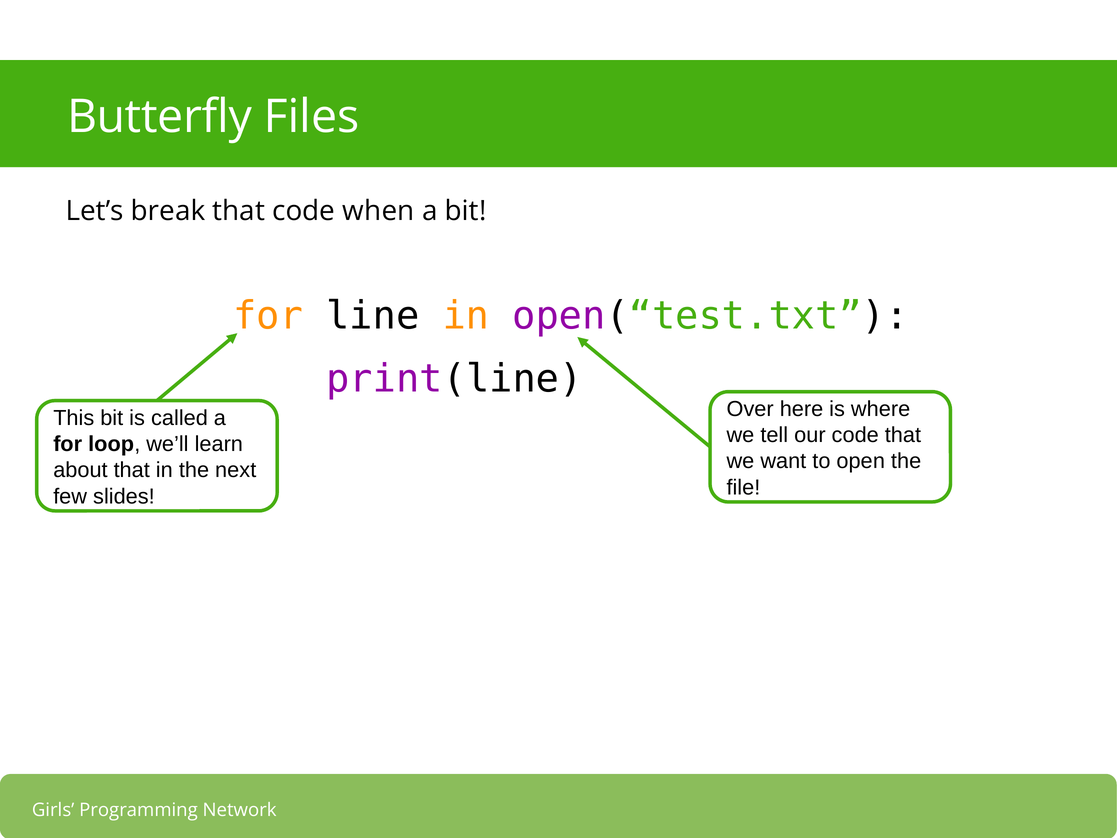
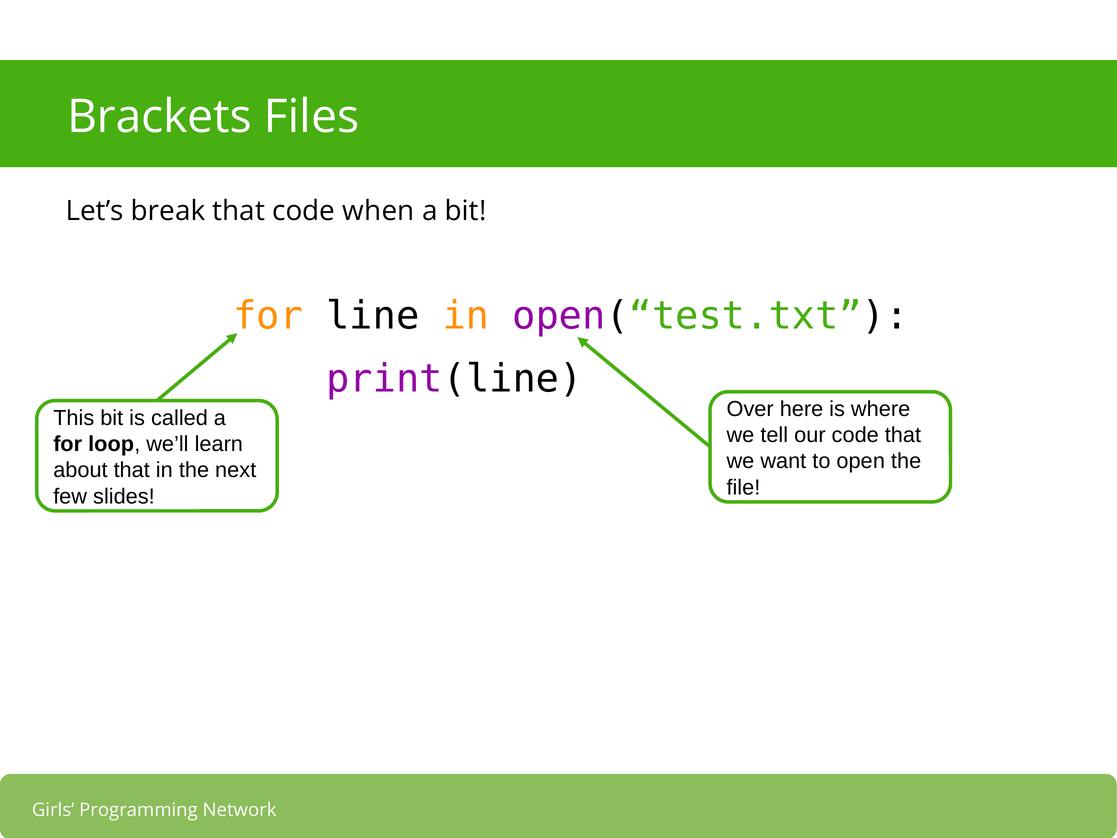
Butterfly: Butterfly -> Brackets
